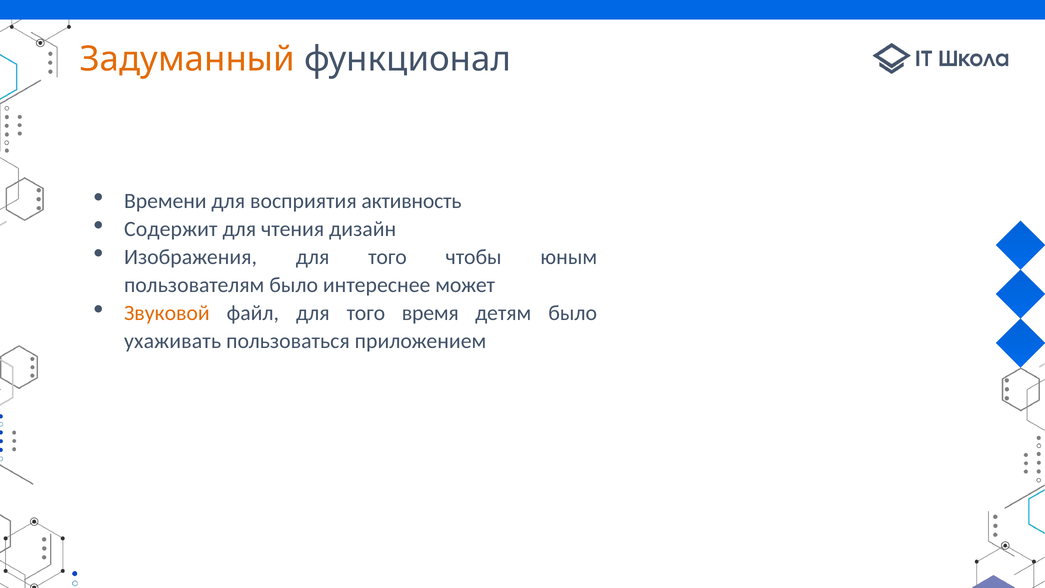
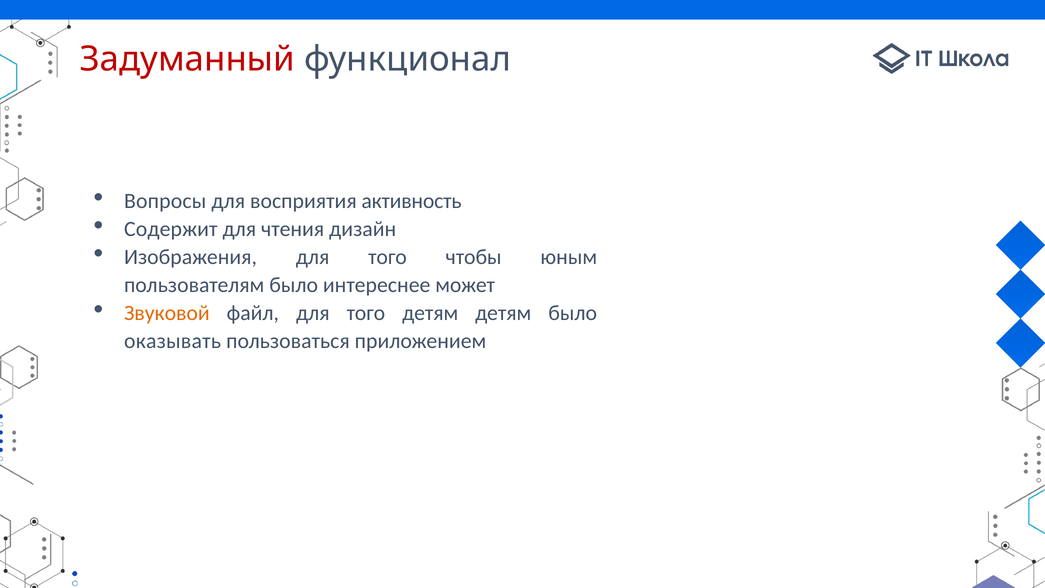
Задуманный colour: orange -> red
Времени: Времени -> Вопросы
того время: время -> детям
ухаживать: ухаживать -> оказывать
